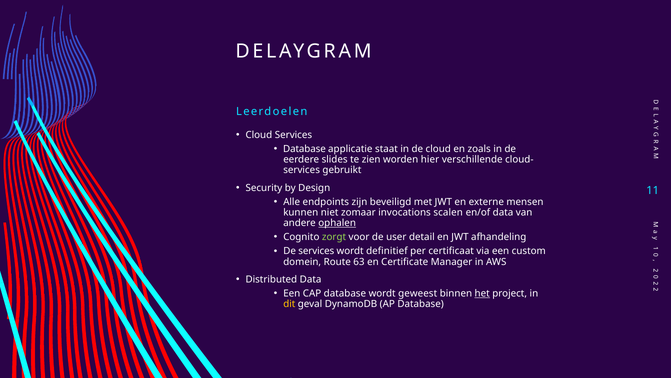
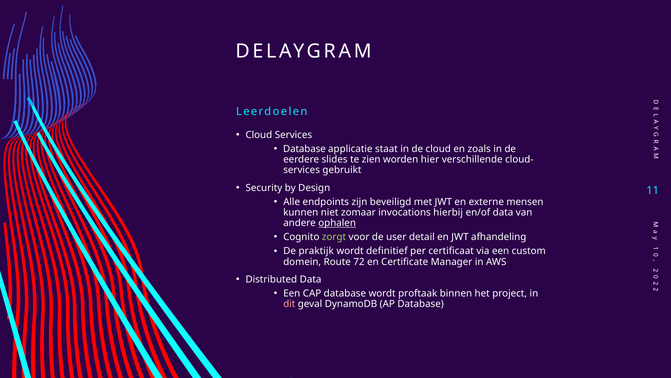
scalen: scalen -> hierbij
De services: services -> praktijk
63: 63 -> 72
geweest: geweest -> proftaak
het underline: present -> none
dit colour: yellow -> pink
